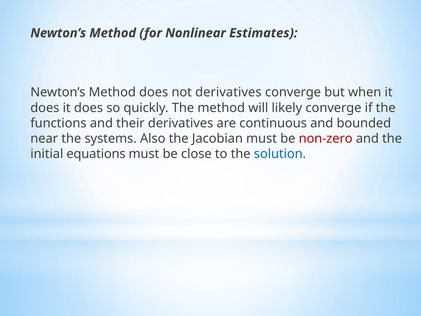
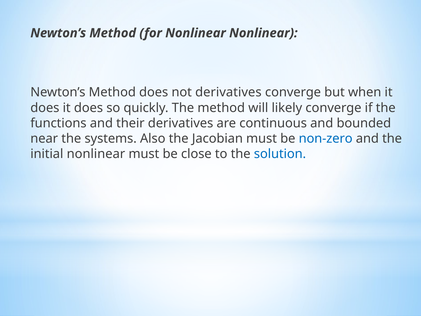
Nonlinear Estimates: Estimates -> Nonlinear
non-zero colour: red -> blue
initial equations: equations -> nonlinear
